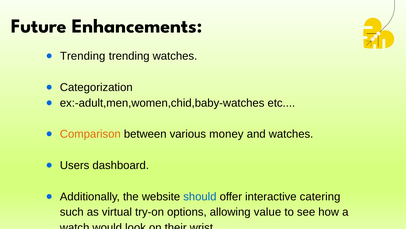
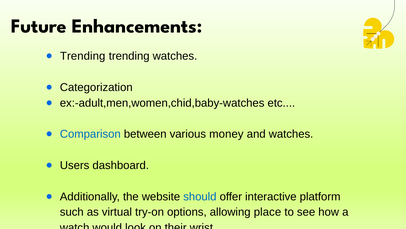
Comparison colour: orange -> blue
catering: catering -> platform
value: value -> place
